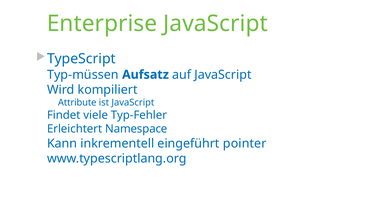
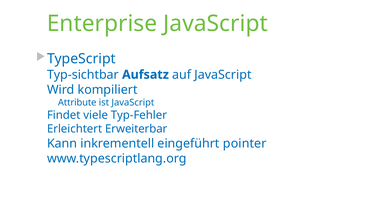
Typ-müssen: Typ-müssen -> Typ-sichtbar
Namespace: Namespace -> Erweiterbar
